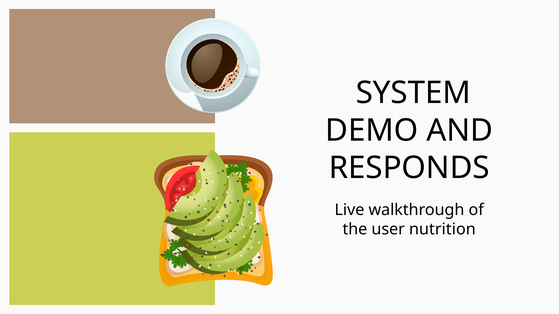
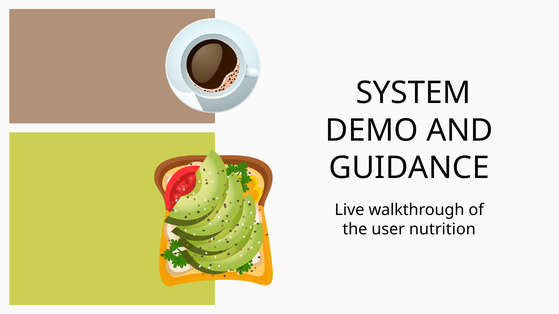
RESPONDS: RESPONDS -> GUIDANCE
